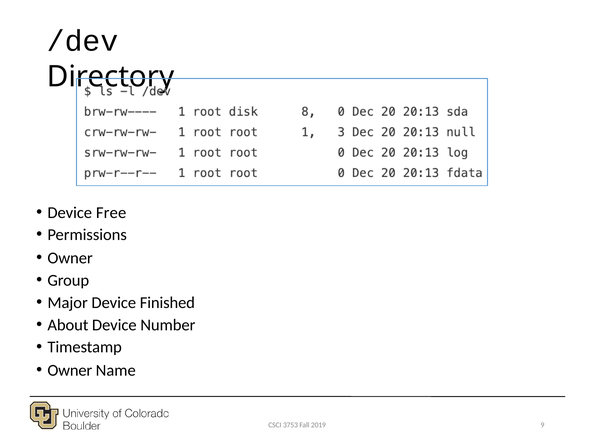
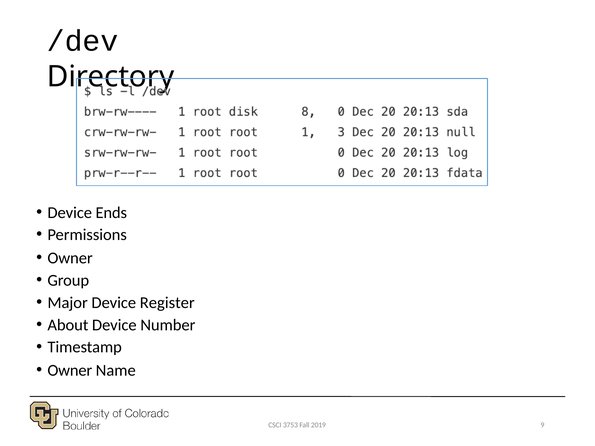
Free: Free -> Ends
Finished: Finished -> Register
